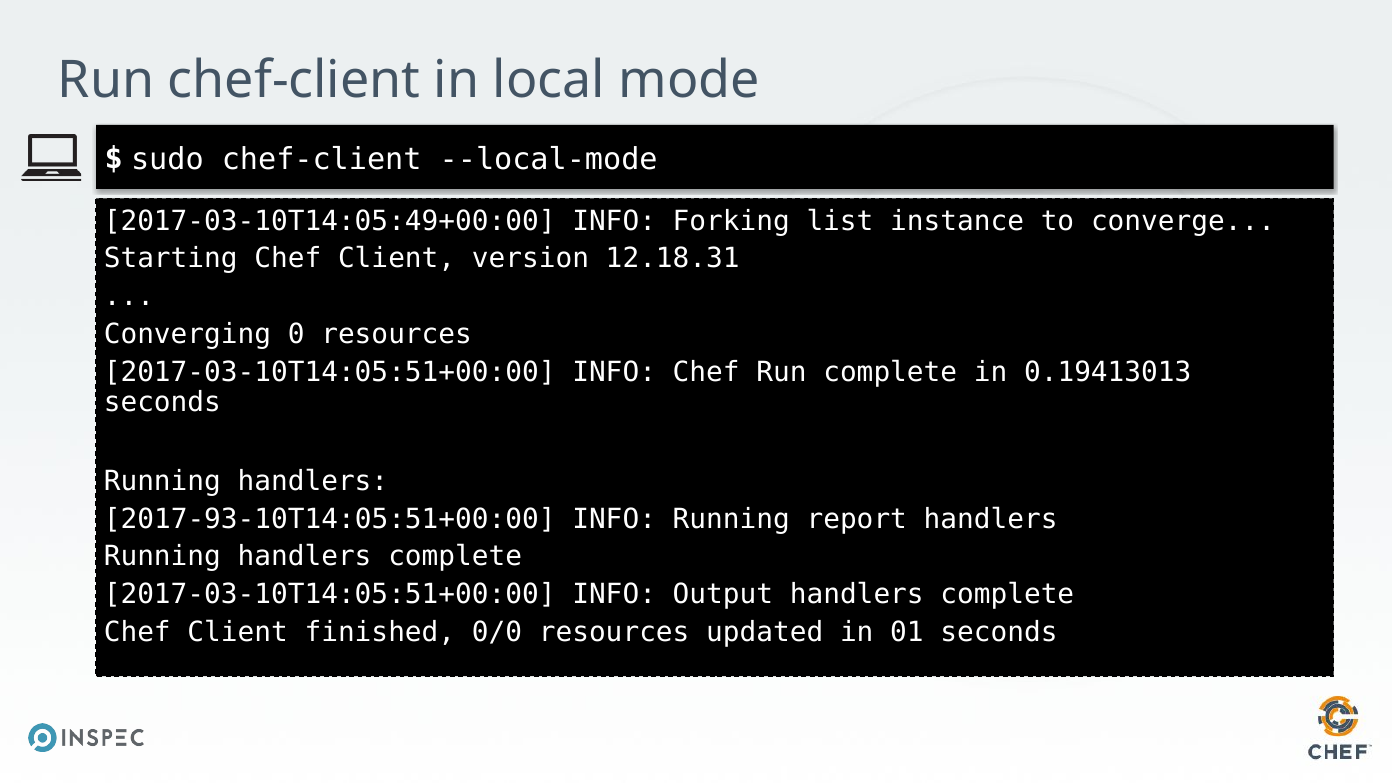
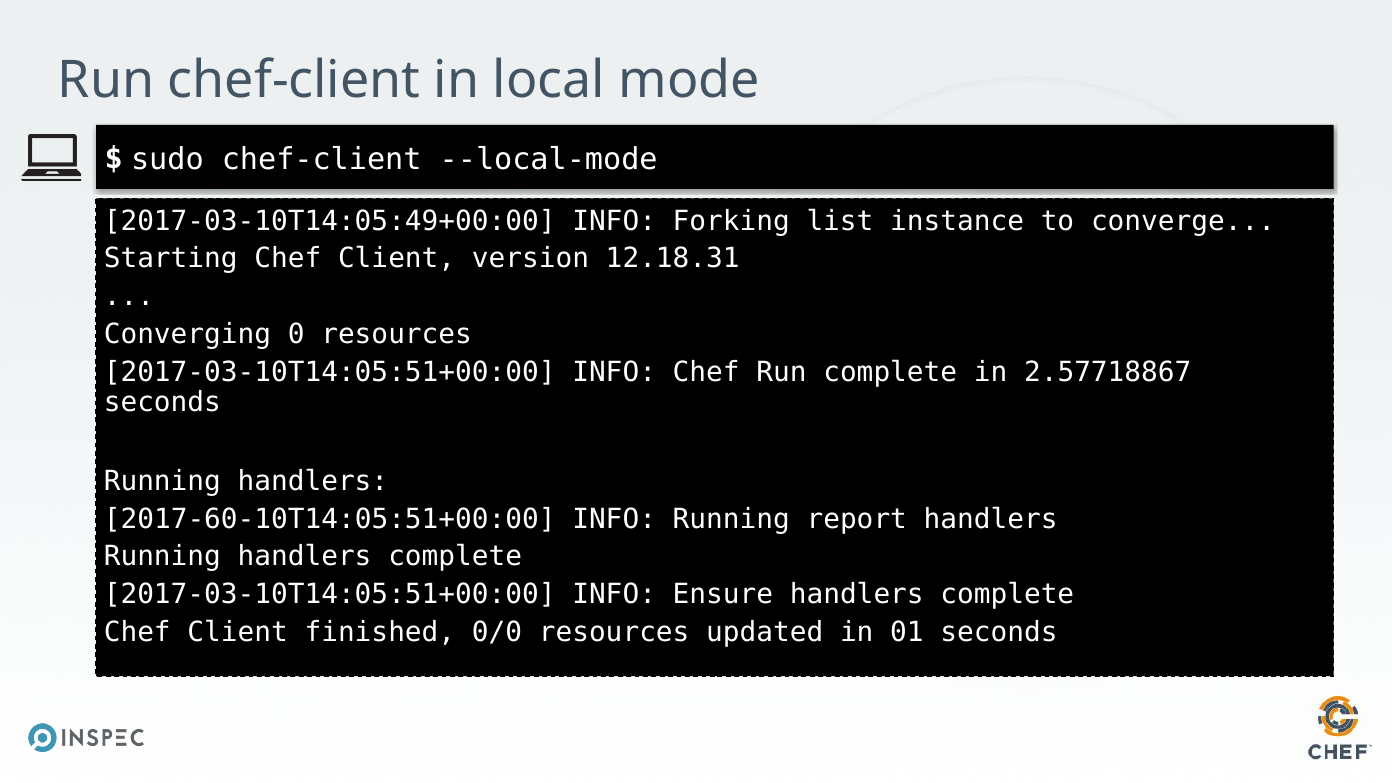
0.19413013: 0.19413013 -> 2.57718867
2017-93-10T14:05:51+00:00: 2017-93-10T14:05:51+00:00 -> 2017-60-10T14:05:51+00:00
Output: Output -> Ensure
